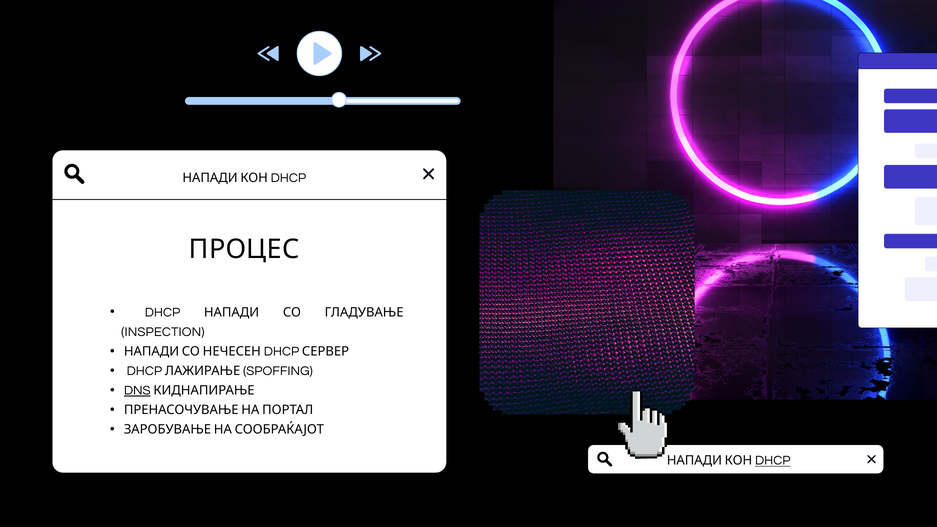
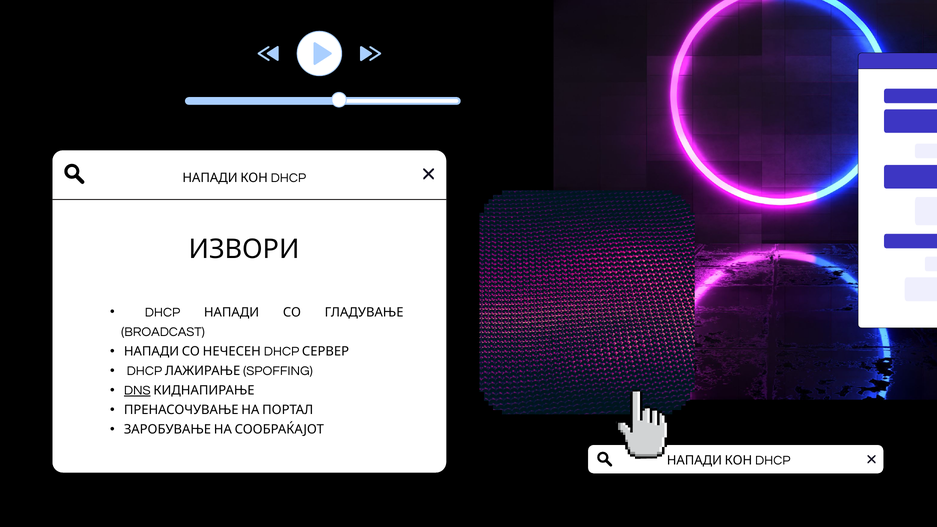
ПРОЦЕС: ПРОЦЕС -> ИЗВОРИ
INSPECTION: INSPECTION -> BROADCAST
DHCP at (773, 461) underline: present -> none
